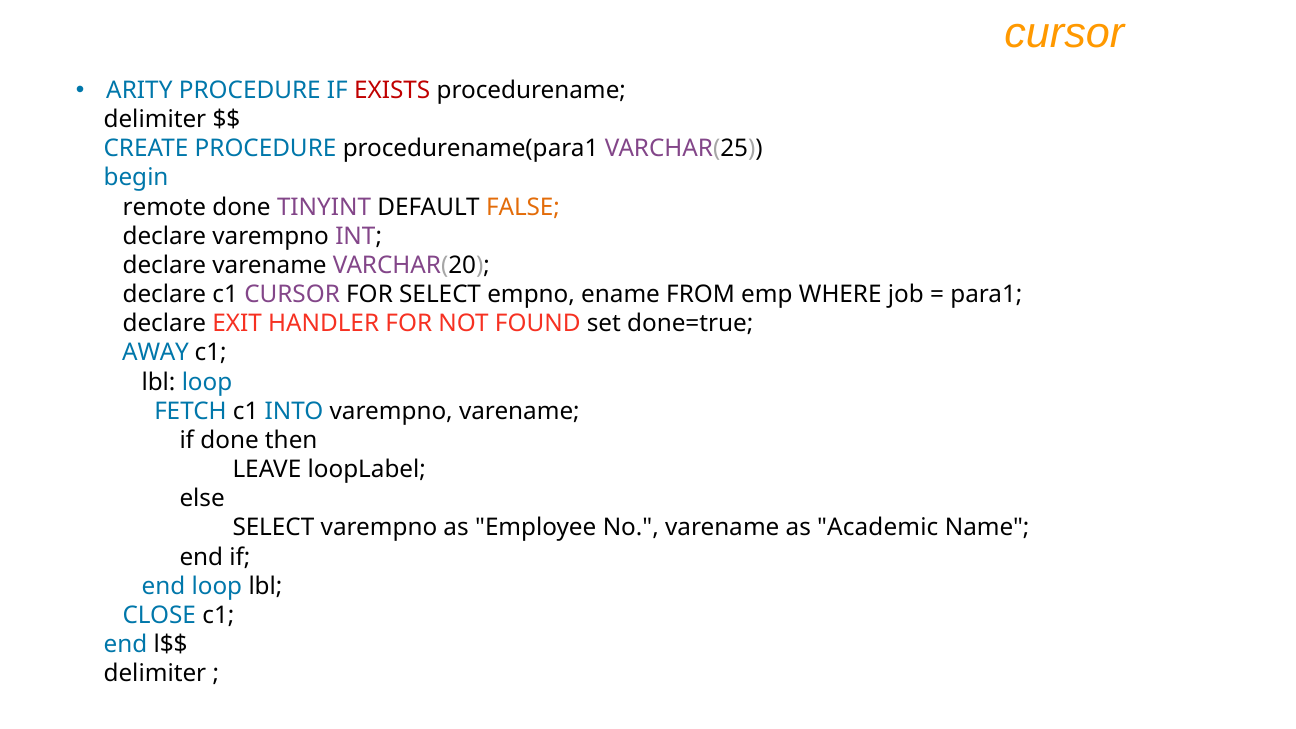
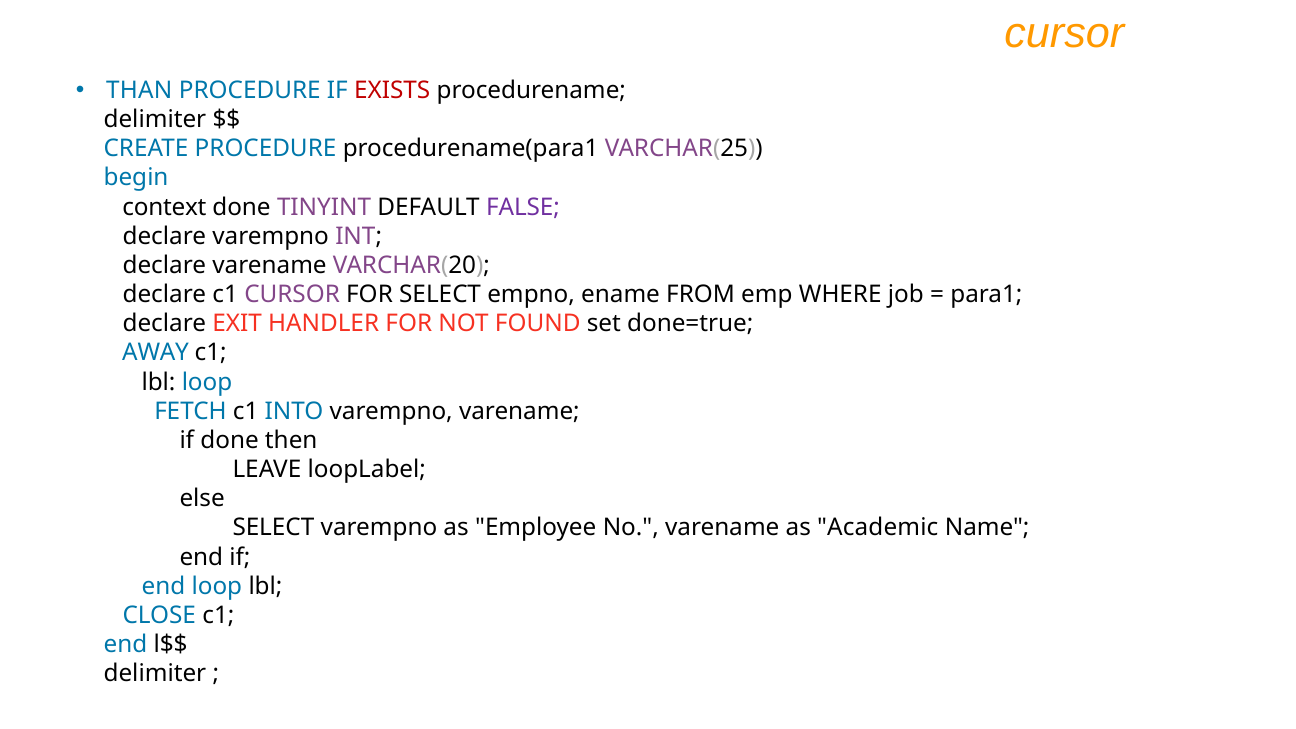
ARITY: ARITY -> THAN
remote: remote -> context
FALSE colour: orange -> purple
